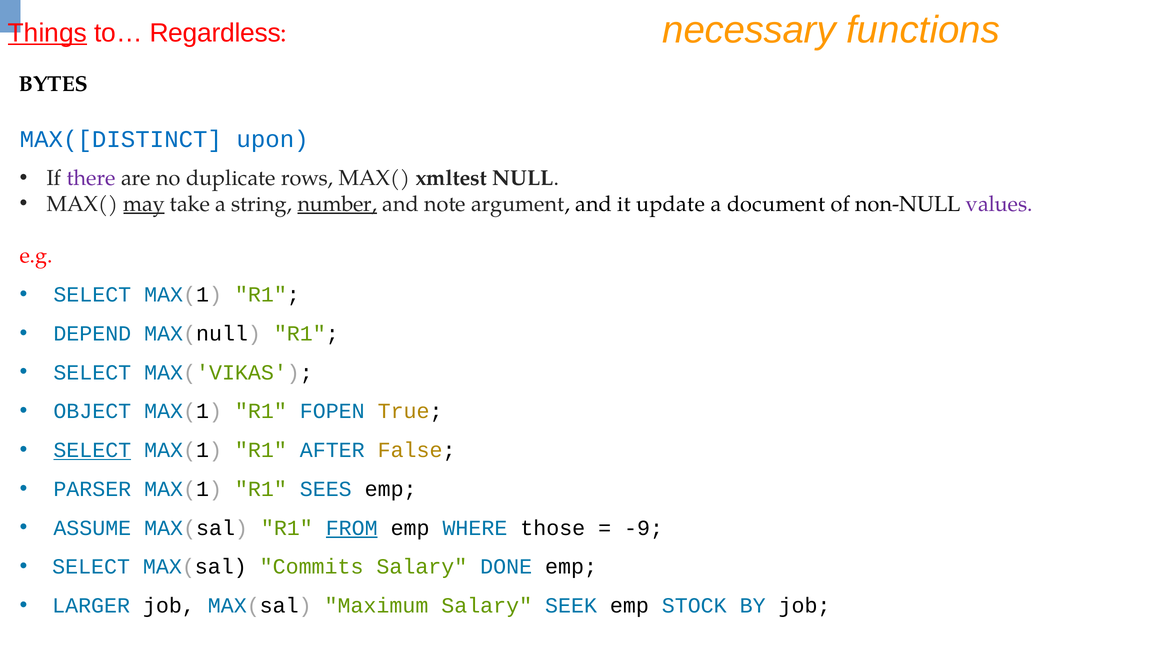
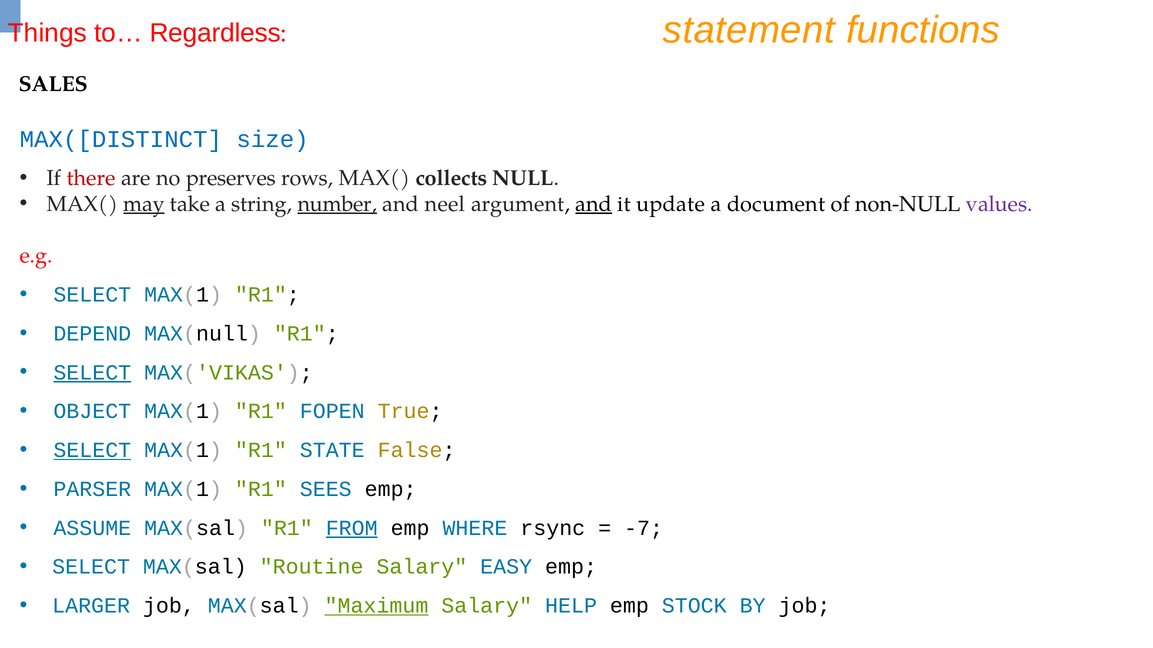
Things underline: present -> none
necessary: necessary -> statement
BYTES: BYTES -> SALES
upon: upon -> size
there colour: purple -> red
duplicate: duplicate -> preserves
xmltest: xmltest -> collects
note: note -> neel
and at (594, 204) underline: none -> present
SELECT at (92, 373) underline: none -> present
AFTER: AFTER -> STATE
those: those -> rsync
-9: -9 -> -7
Commits: Commits -> Routine
DONE: DONE -> EASY
Maximum underline: none -> present
SEEK: SEEK -> HELP
